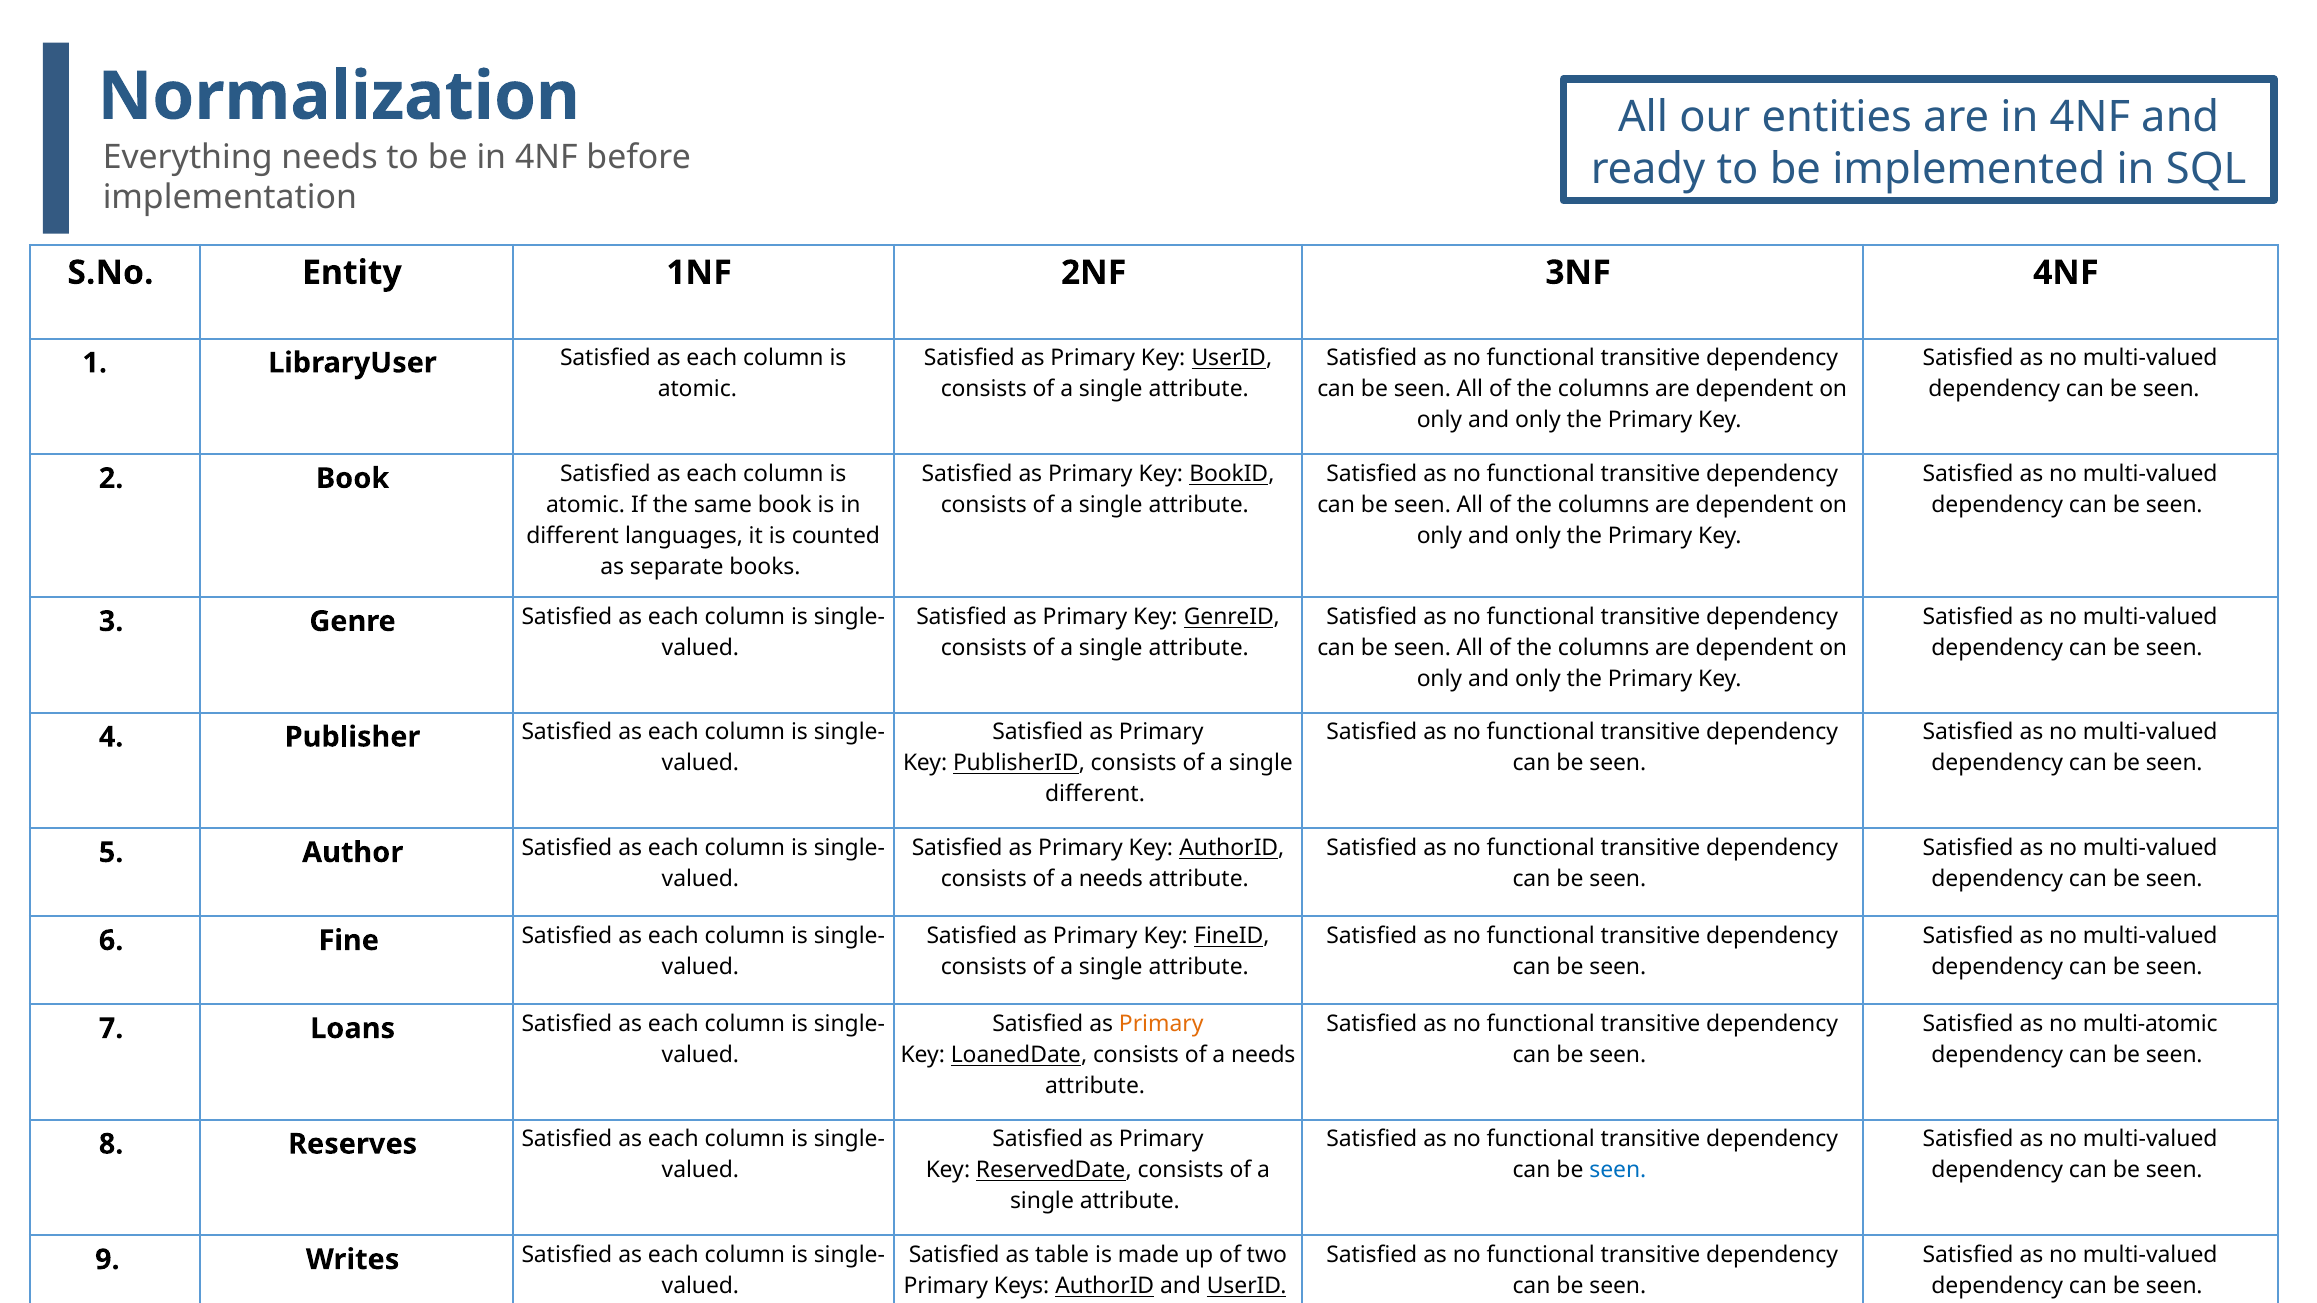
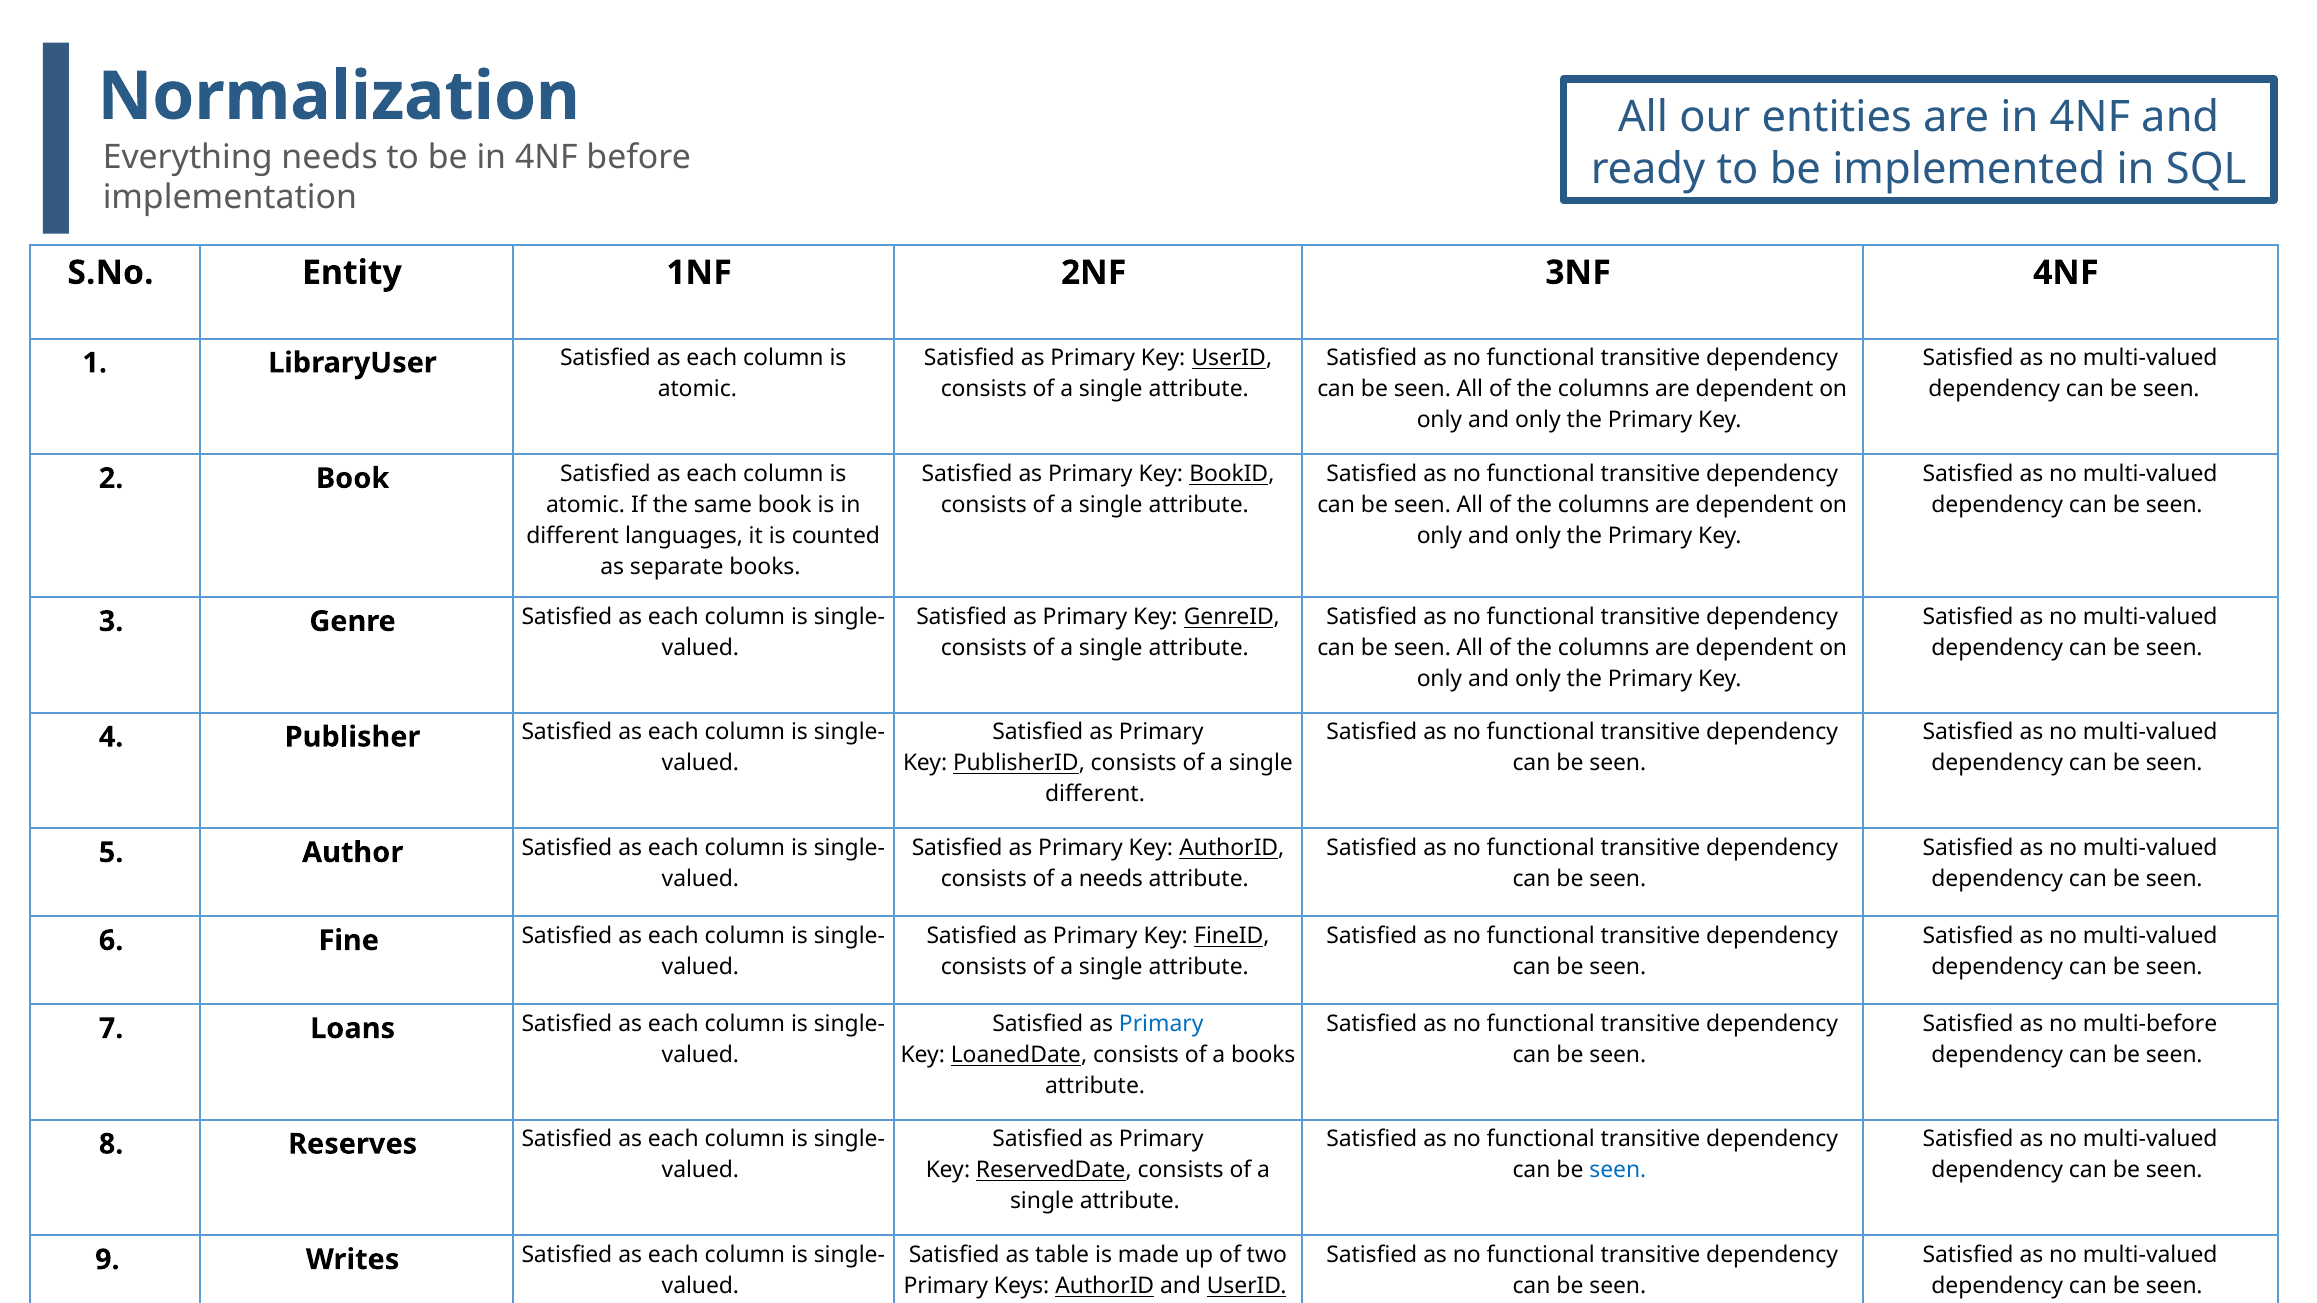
Primary at (1161, 1024) colour: orange -> blue
multi-atomic: multi-atomic -> multi-before
needs at (1263, 1055): needs -> books
